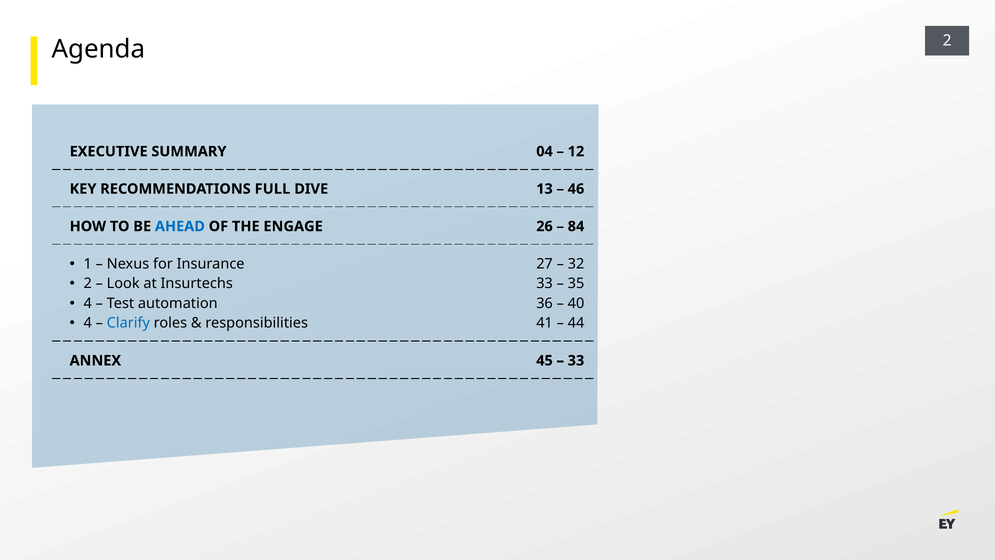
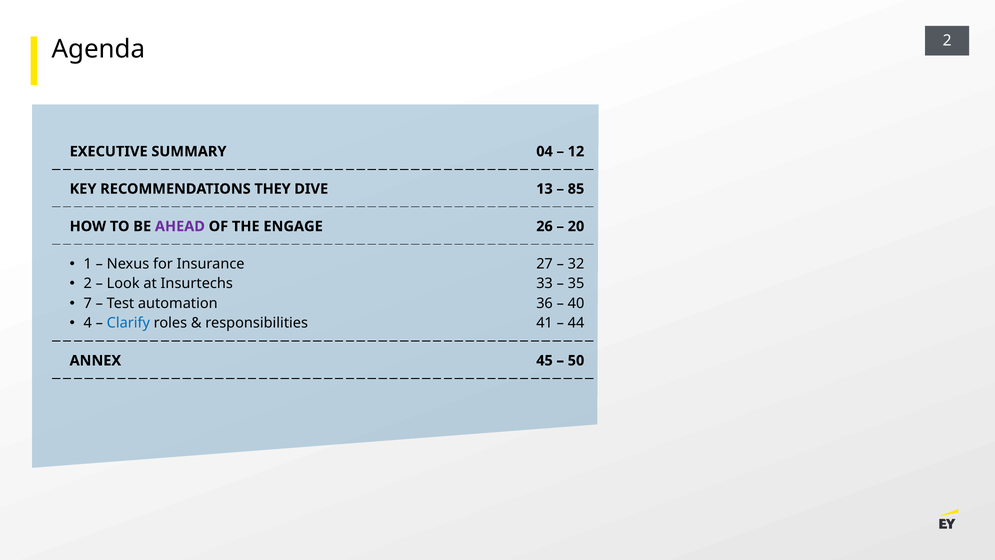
FULL: FULL -> THEY
46: 46 -> 85
AHEAD colour: blue -> purple
84: 84 -> 20
4 at (88, 303): 4 -> 7
33 at (576, 360): 33 -> 50
